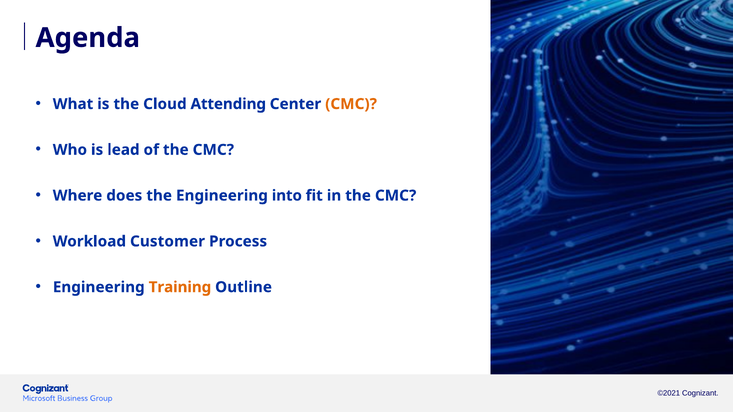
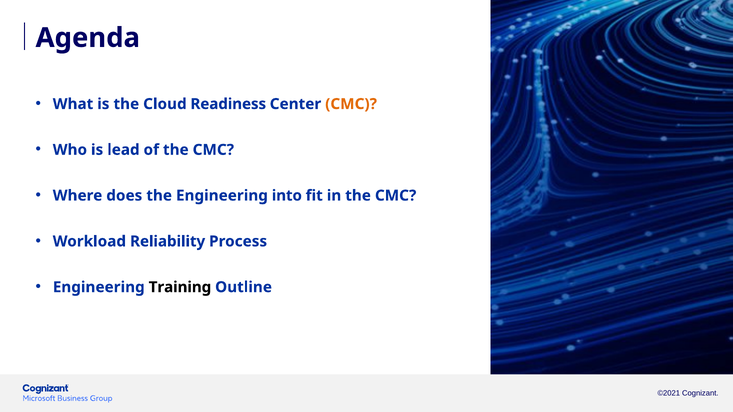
Attending: Attending -> Readiness
Customer: Customer -> Reliability
Training colour: orange -> black
